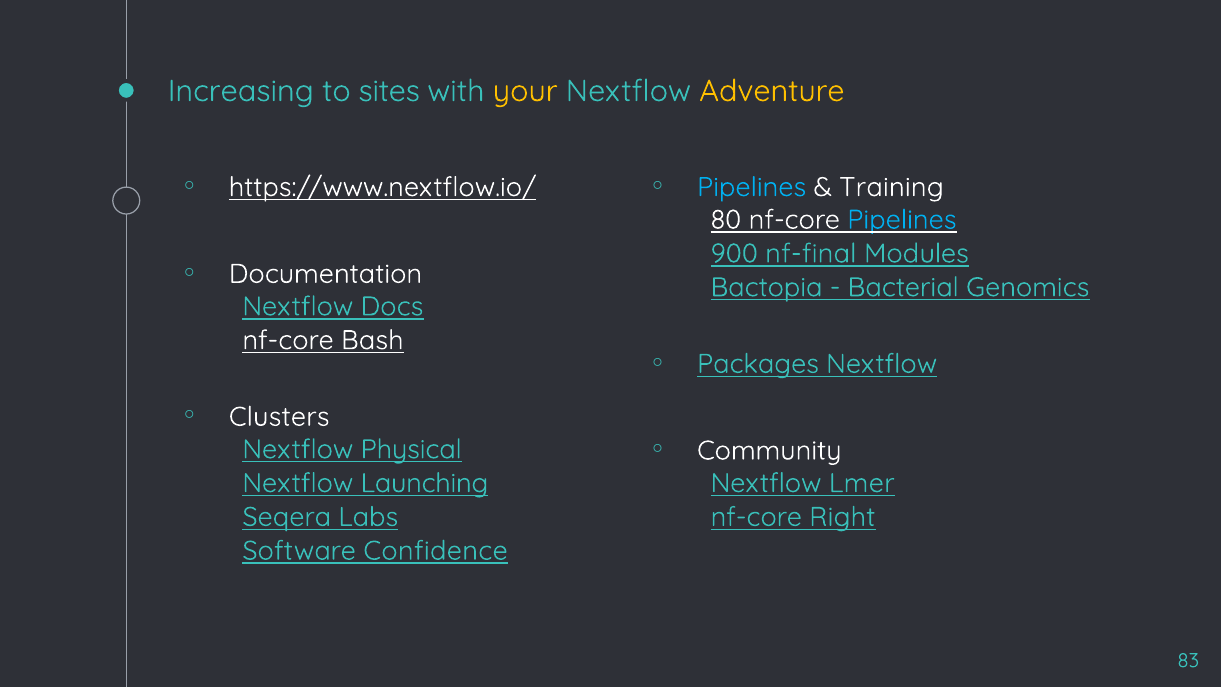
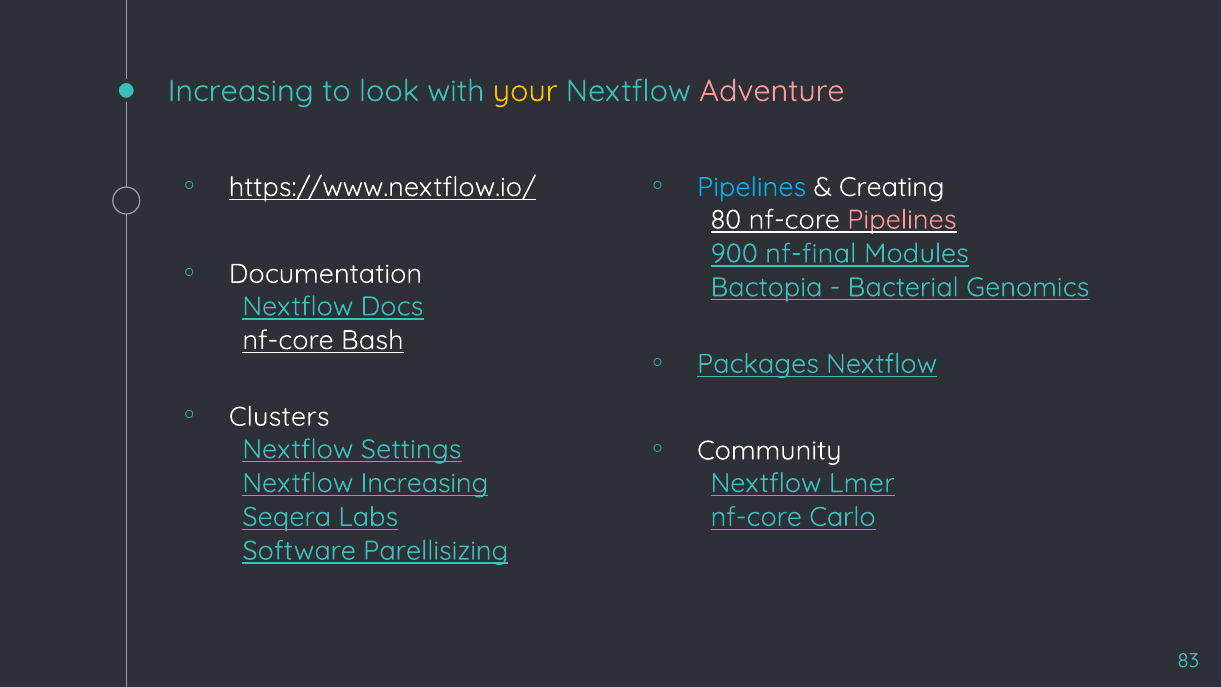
sites: sites -> look
Adventure colour: yellow -> pink
Training: Training -> Creating
Pipelines at (902, 220) colour: light blue -> pink
Physical: Physical -> Settings
Nextflow Launching: Launching -> Increasing
Right: Right -> Carlo
Confidence: Confidence -> Parellisizing
